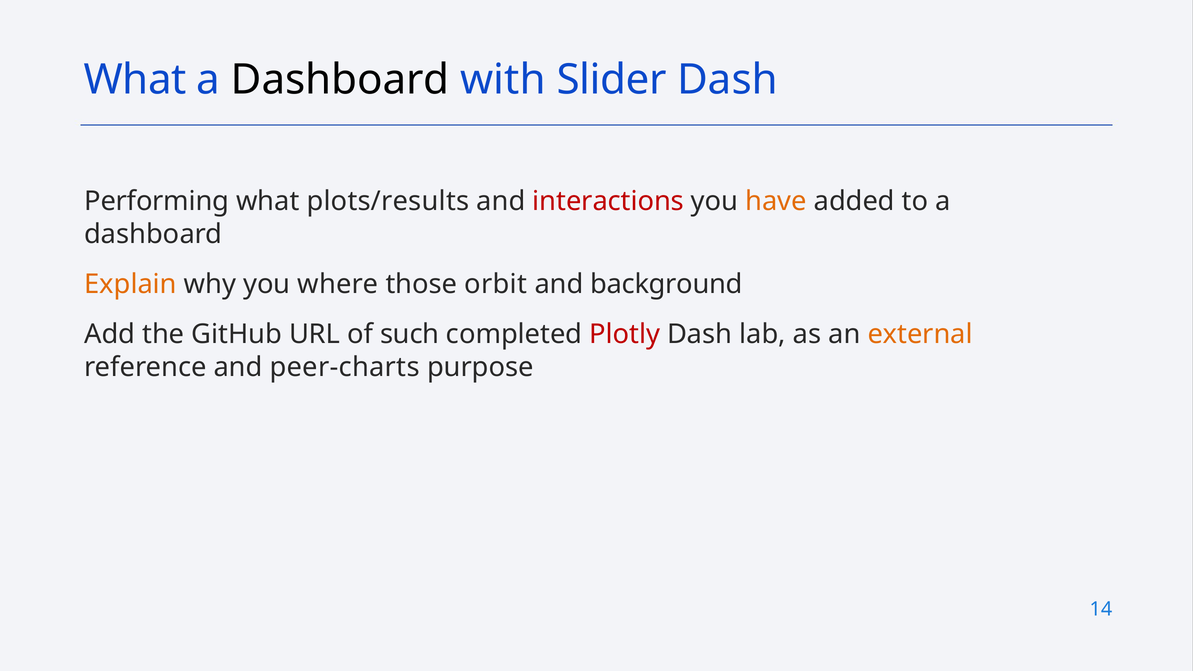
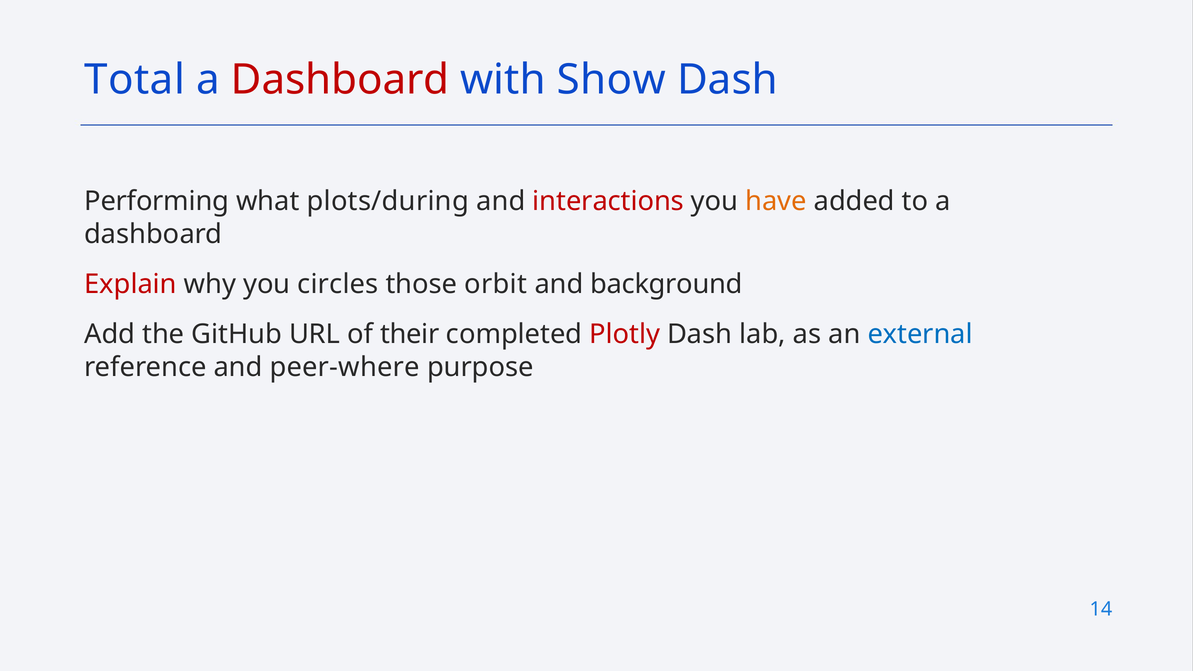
What at (135, 80): What -> Total
Dashboard at (340, 80) colour: black -> red
Slider: Slider -> Show
plots/results: plots/results -> plots/during
Explain colour: orange -> red
where: where -> circles
such: such -> their
external colour: orange -> blue
peer-charts: peer-charts -> peer-where
